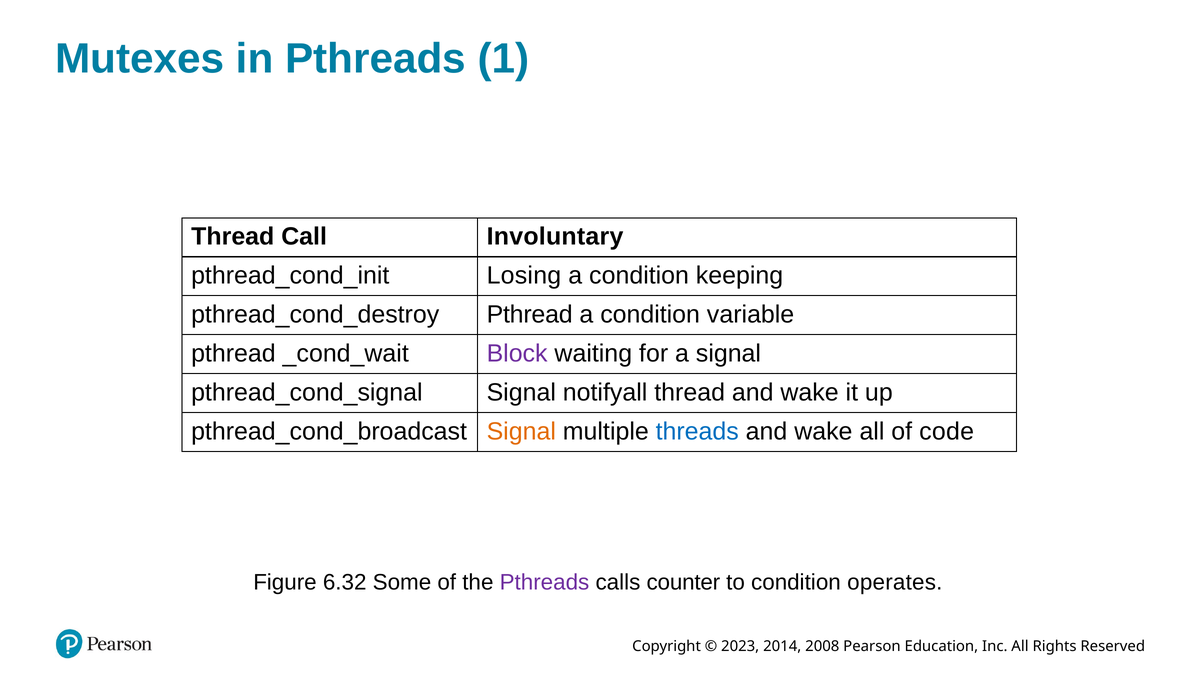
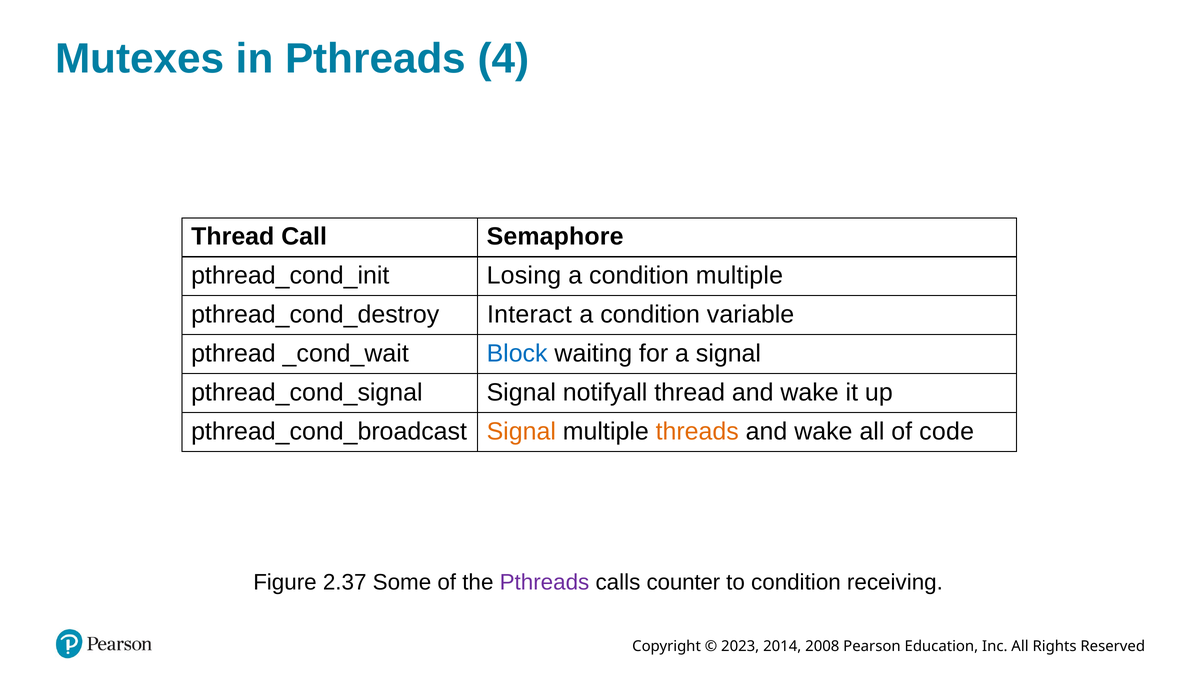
1: 1 -> 4
Involuntary: Involuntary -> Semaphore
condition keeping: keeping -> multiple
Pthread at (530, 314): Pthread -> Interact
Block colour: purple -> blue
threads colour: blue -> orange
6.32: 6.32 -> 2.37
operates: operates -> receiving
